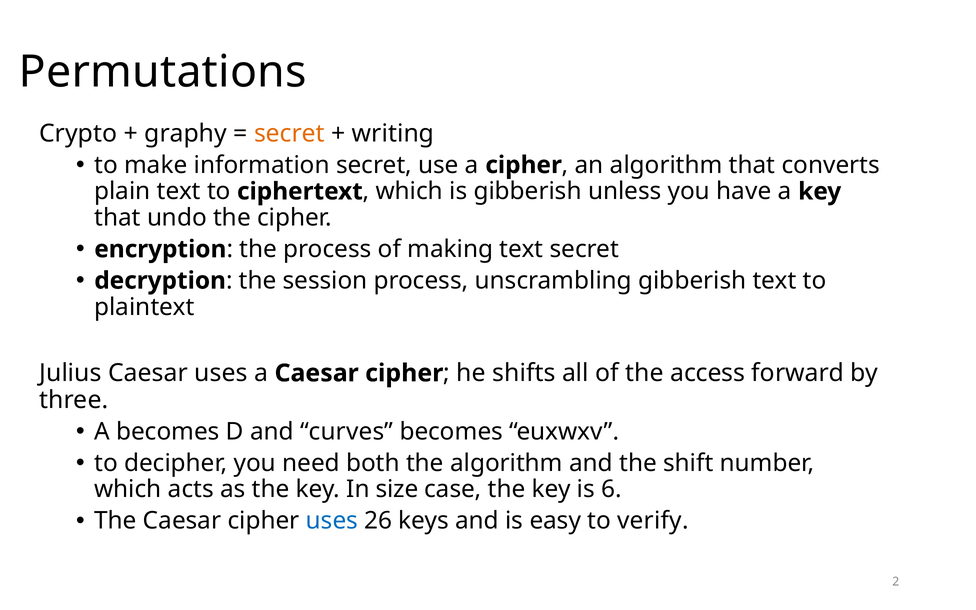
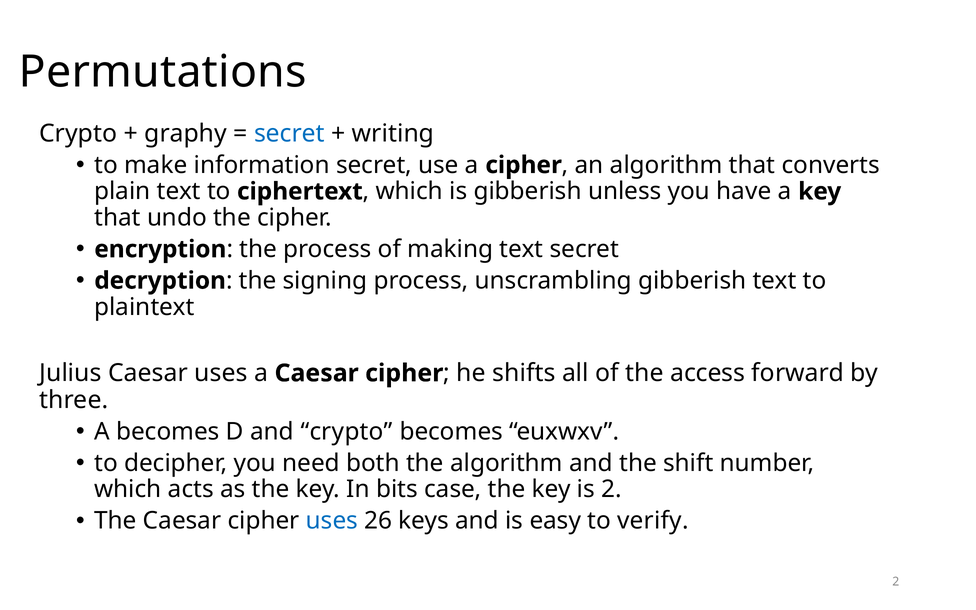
secret at (289, 133) colour: orange -> blue
session: session -> signing
and curves: curves -> crypto
size: size -> bits
is 6: 6 -> 2
